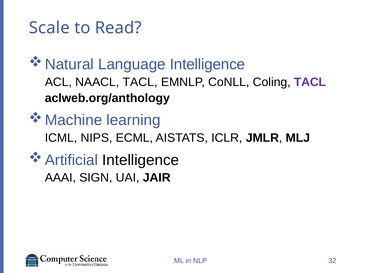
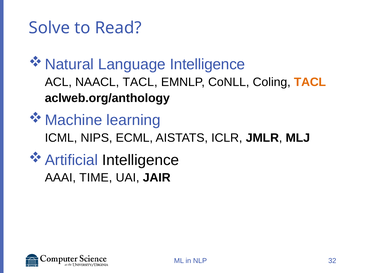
Scale: Scale -> Solve
TACL at (310, 82) colour: purple -> orange
SIGN: SIGN -> TIME
